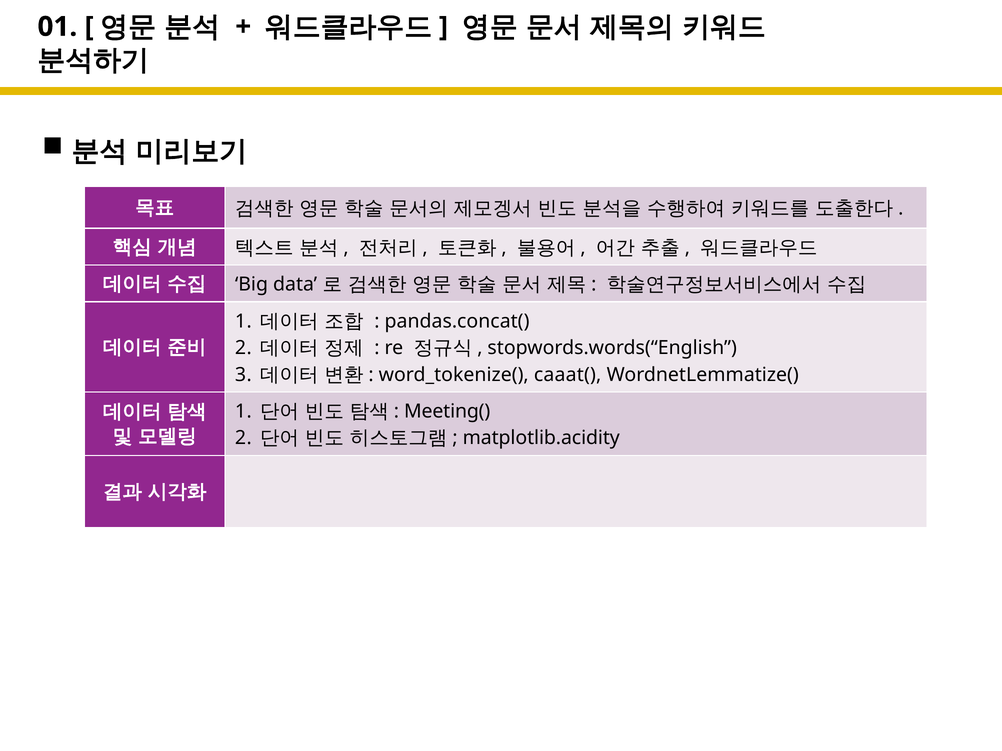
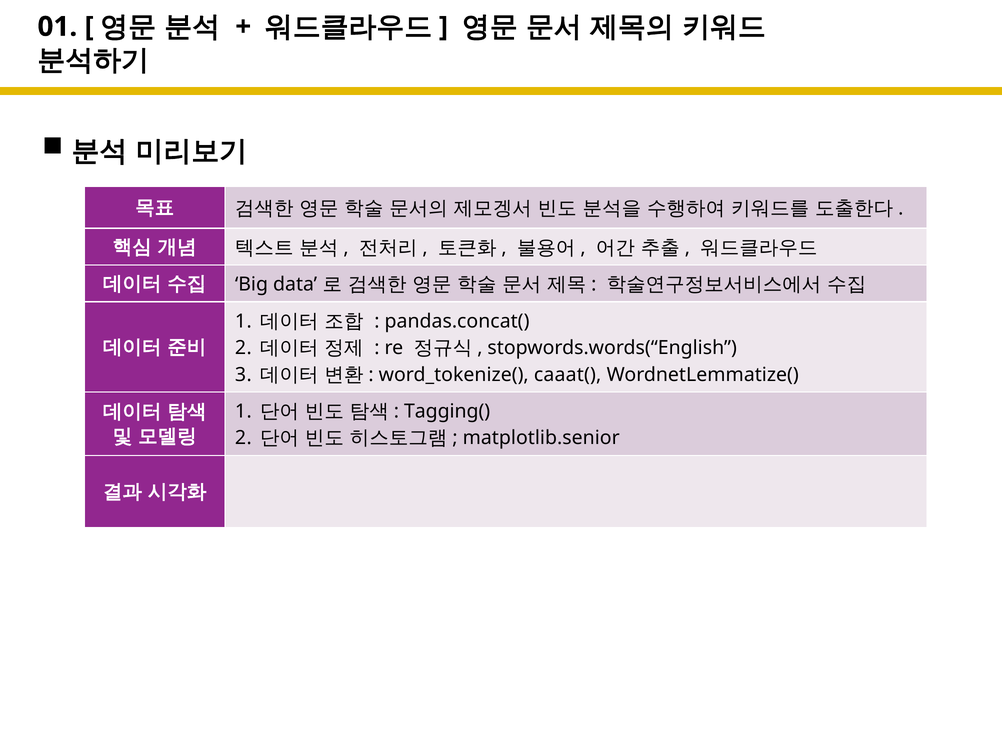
Meeting(: Meeting( -> Tagging(
matplotlib.acidity: matplotlib.acidity -> matplotlib.senior
